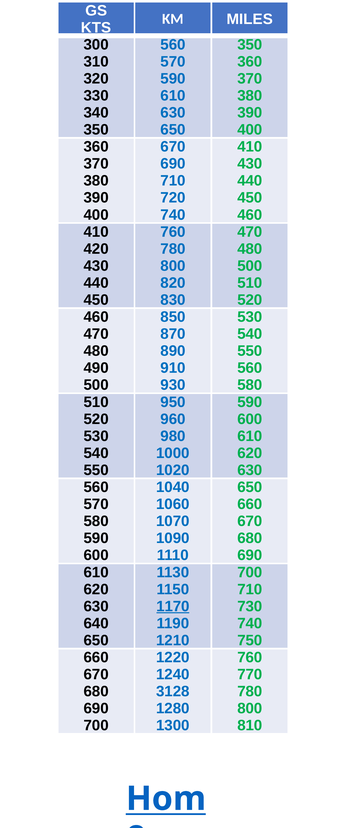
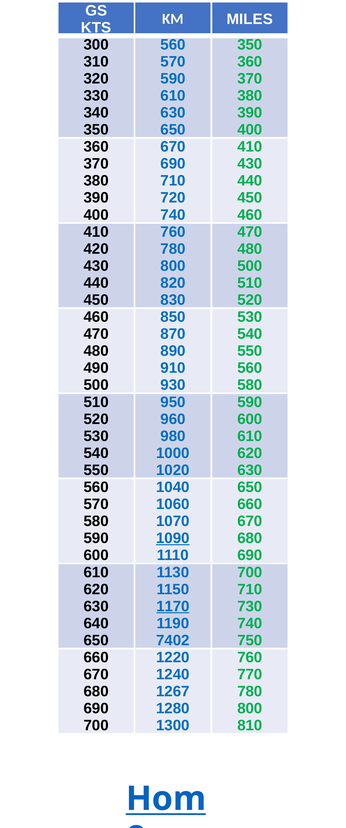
1090 underline: none -> present
1210: 1210 -> 7402
3128: 3128 -> 1267
